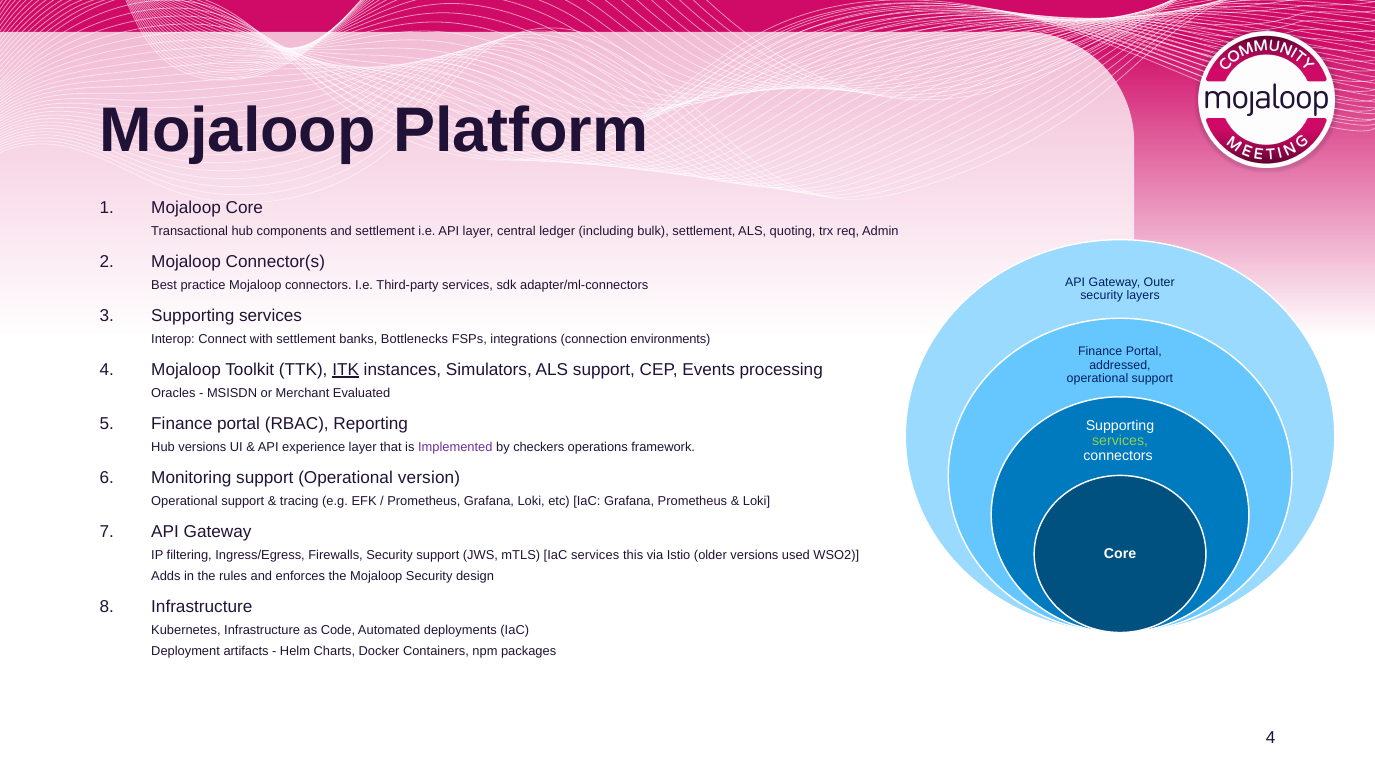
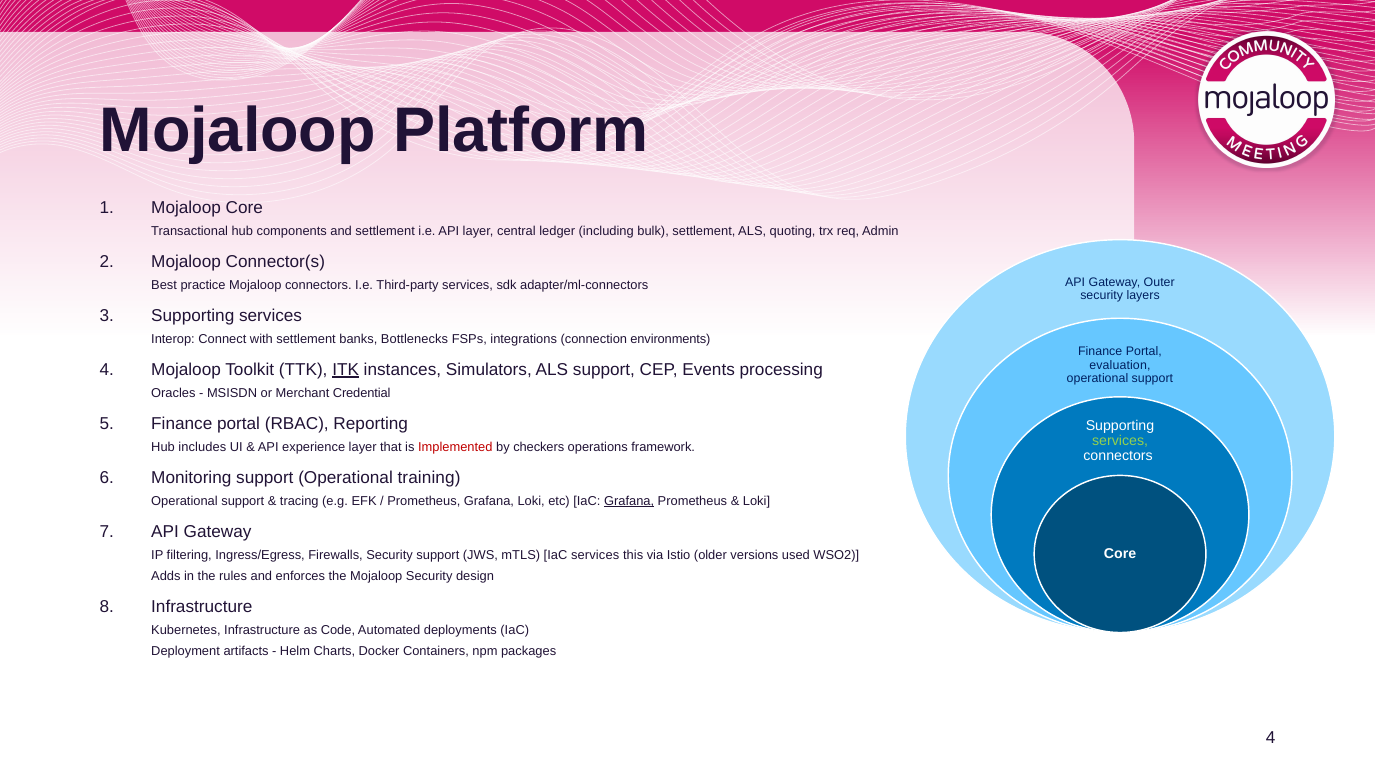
addressed: addressed -> evaluation
Evaluated: Evaluated -> Credential
Hub versions: versions -> includes
Implemented colour: purple -> red
version: version -> training
Grafana at (629, 501) underline: none -> present
